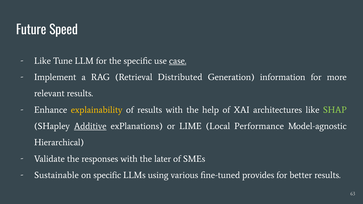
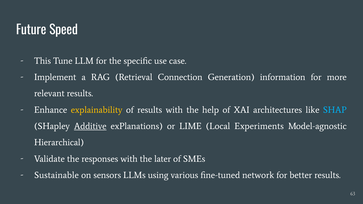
Like at (43, 61): Like -> This
case underline: present -> none
Distributed: Distributed -> Connection
SHAP colour: light green -> light blue
Performance: Performance -> Experiments
on specific: specific -> sensors
provides: provides -> network
